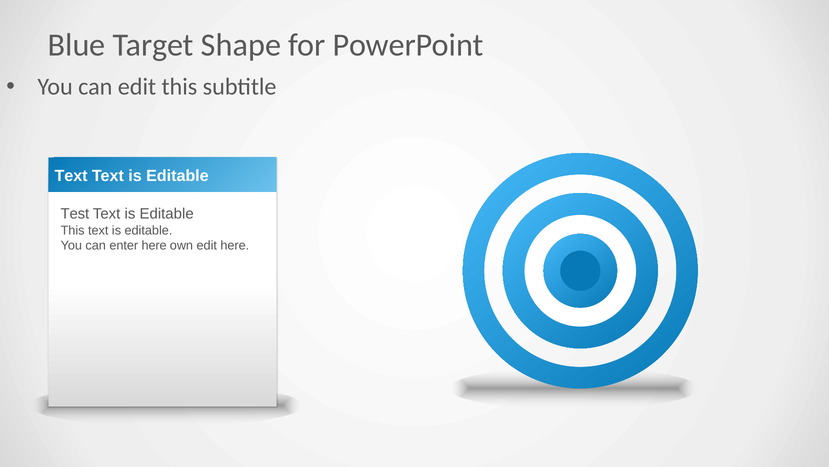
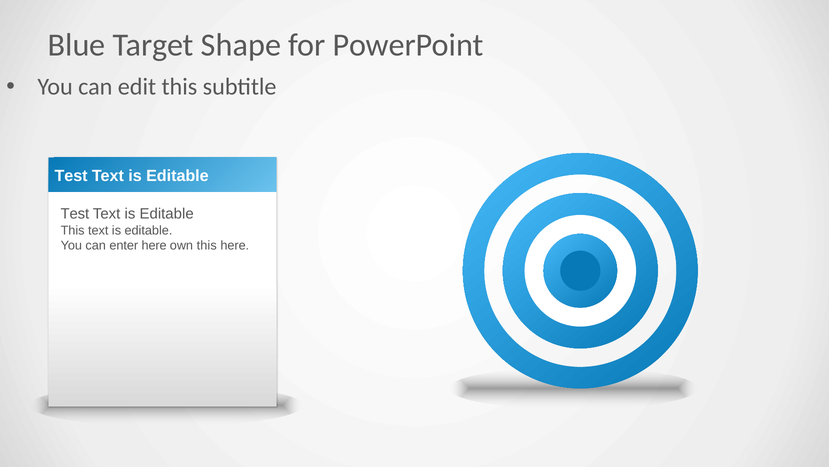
Text at (71, 176): Text -> Test
own edit: edit -> this
